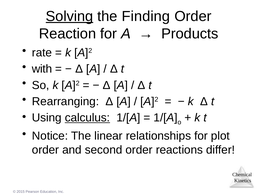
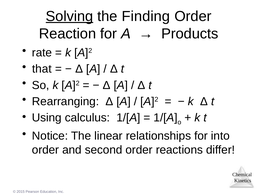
with: with -> that
calculus underline: present -> none
plot: plot -> into
